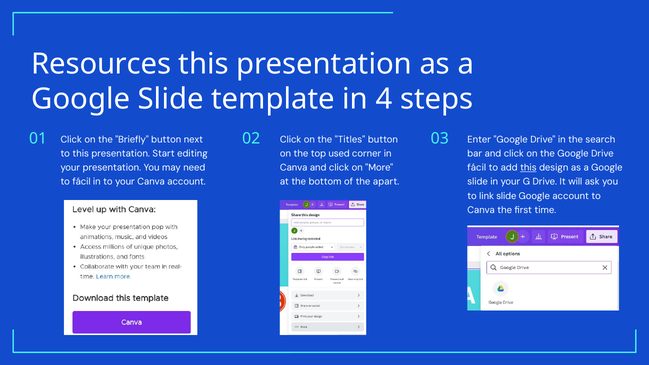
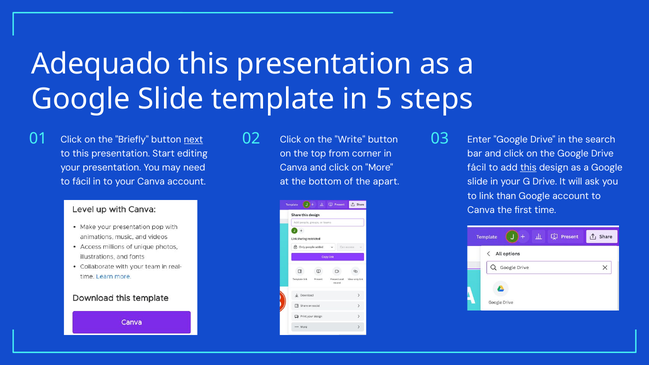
Resources: Resources -> Adequado
4: 4 -> 5
Titles: Titles -> Write
next underline: none -> present
used: used -> from
link slide: slide -> than
